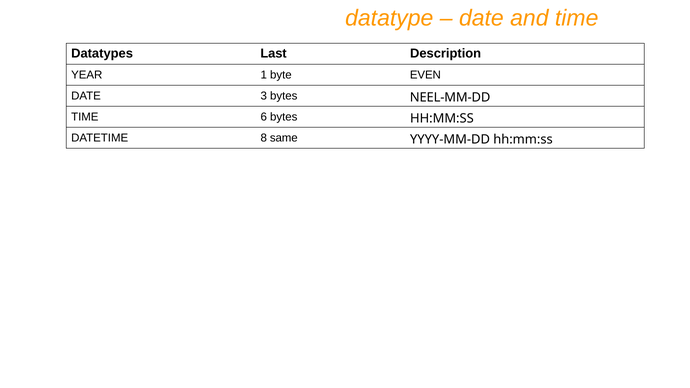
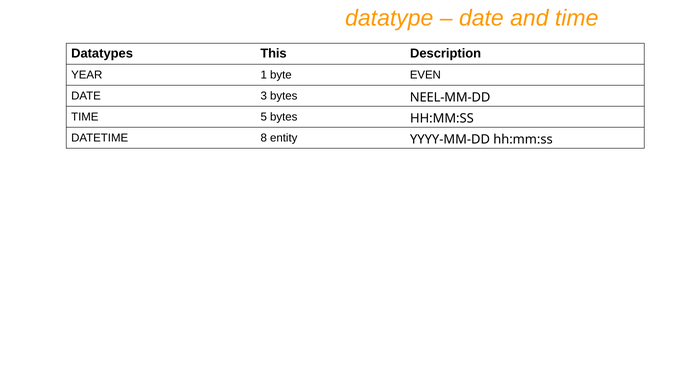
Last: Last -> This
6: 6 -> 5
same: same -> entity
